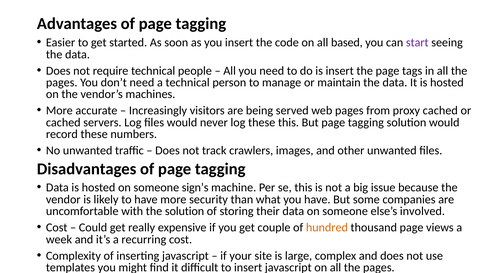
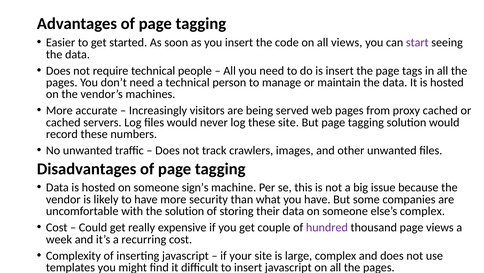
all based: based -> views
these this: this -> site
else’s involved: involved -> complex
hundred colour: orange -> purple
